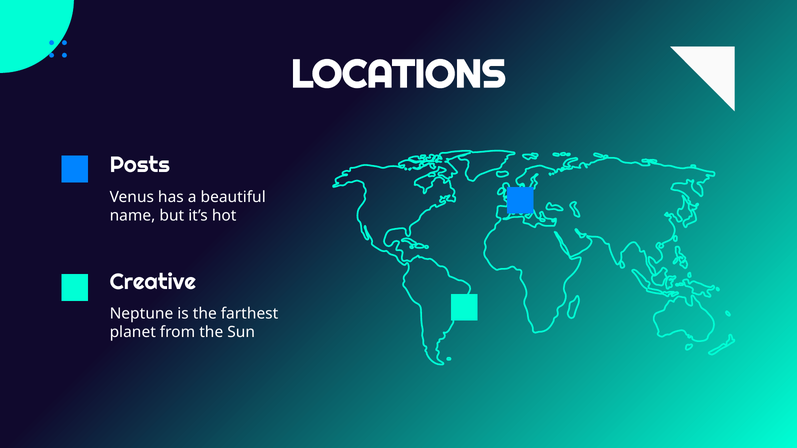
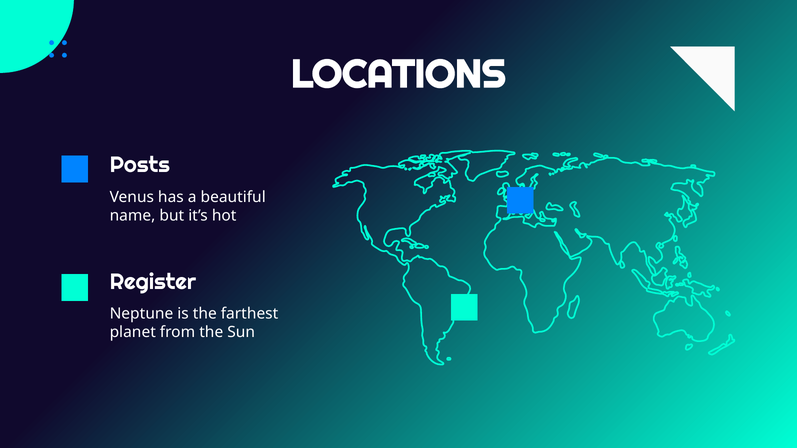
Creative: Creative -> Register
